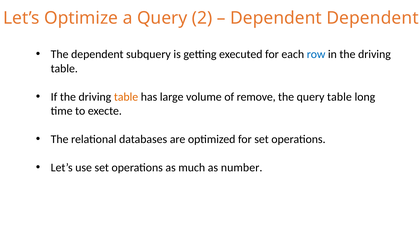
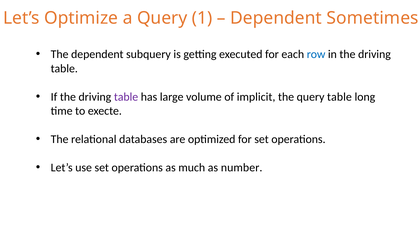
2: 2 -> 1
Dependent Dependent: Dependent -> Sometimes
table at (126, 97) colour: orange -> purple
remove: remove -> implicit
